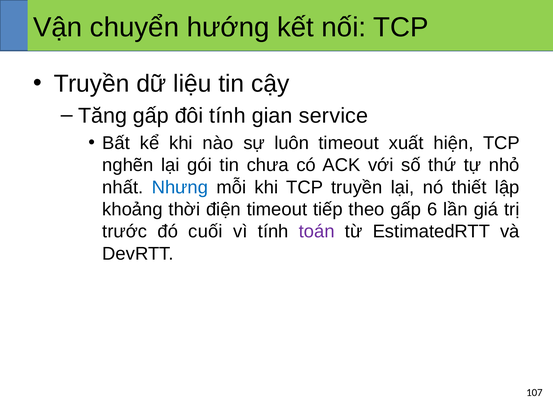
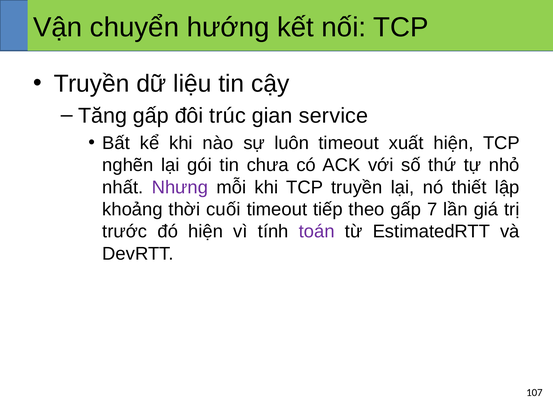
đôi tính: tính -> trúc
Nhưng colour: blue -> purple
điện: điện -> cuối
6: 6 -> 7
đó cuối: cuối -> hiện
